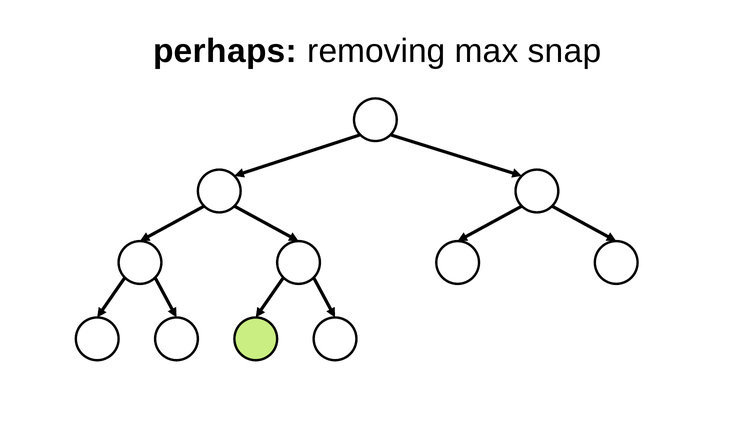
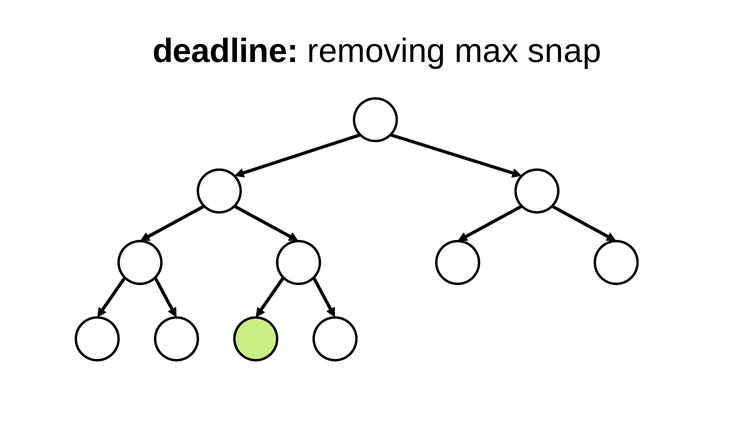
perhaps: perhaps -> deadline
